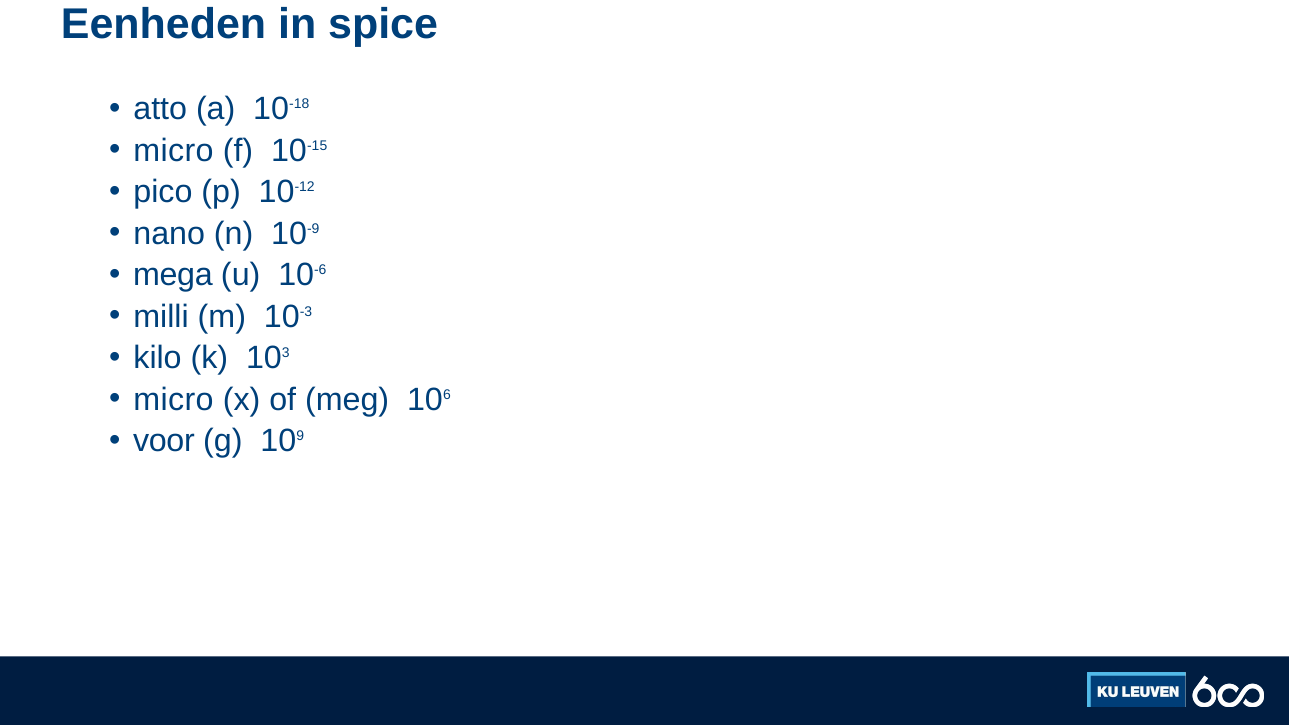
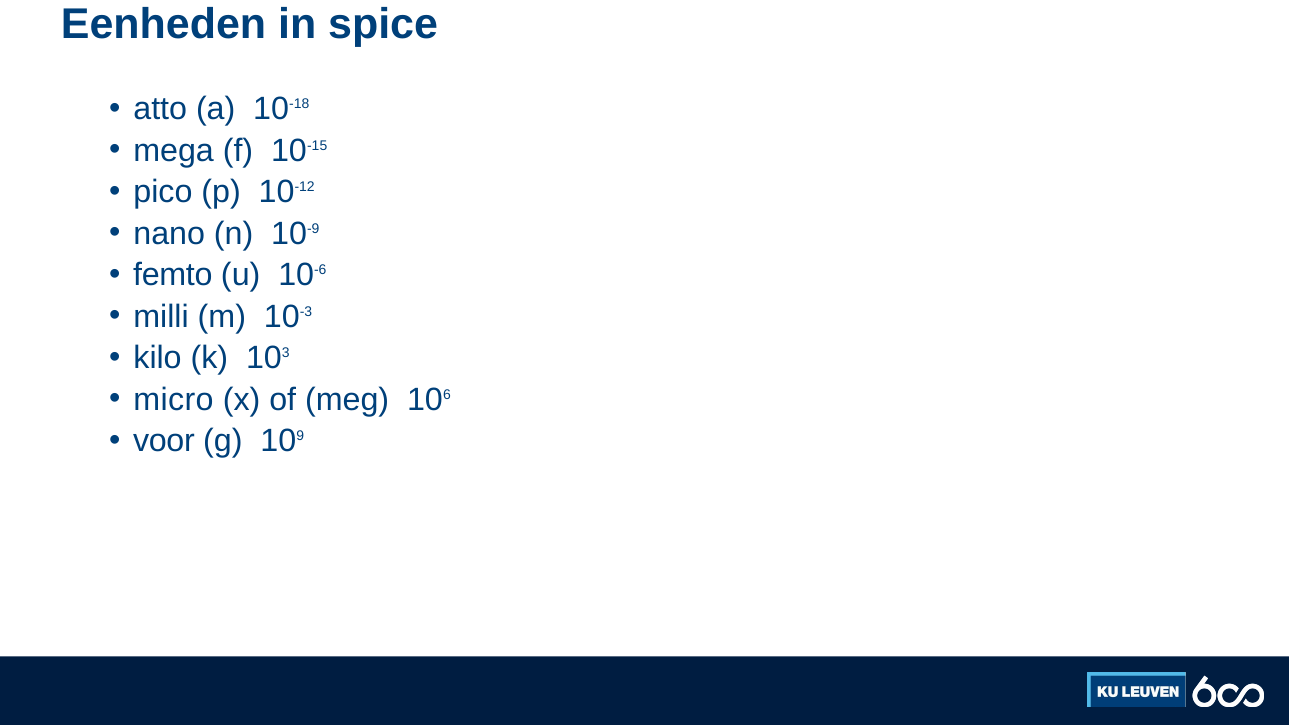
micro at (173, 151): micro -> mega
mega: mega -> femto
